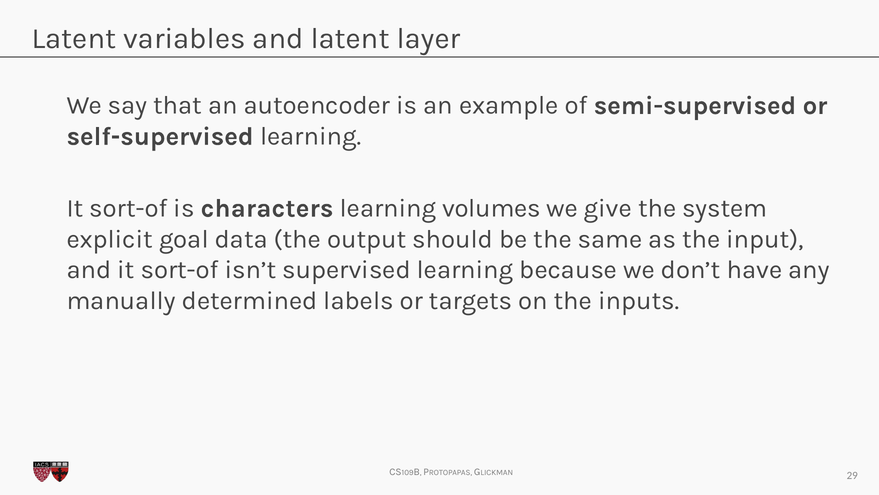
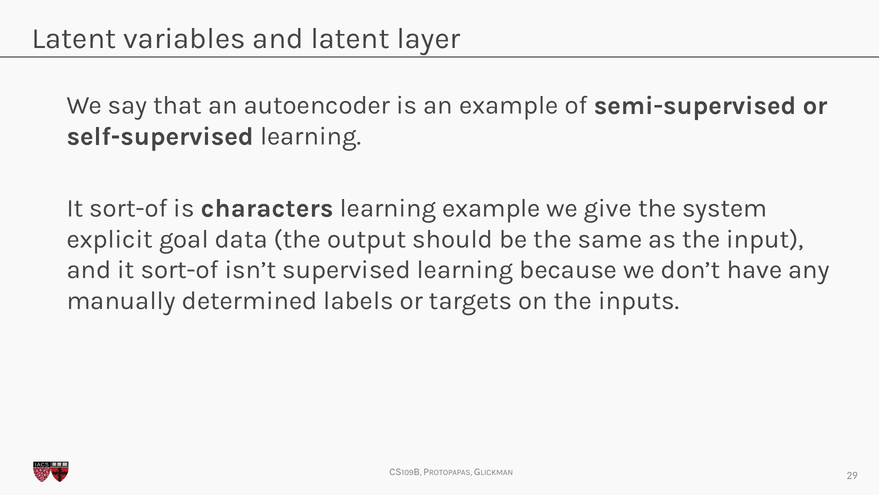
learning volumes: volumes -> example
